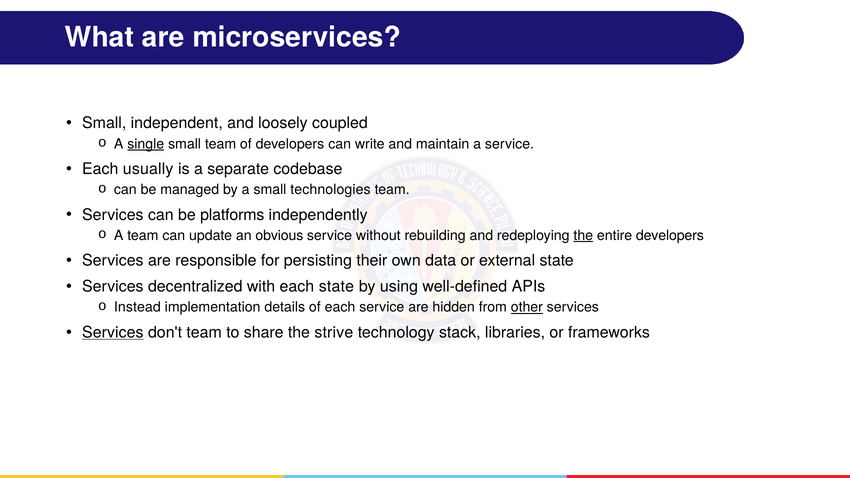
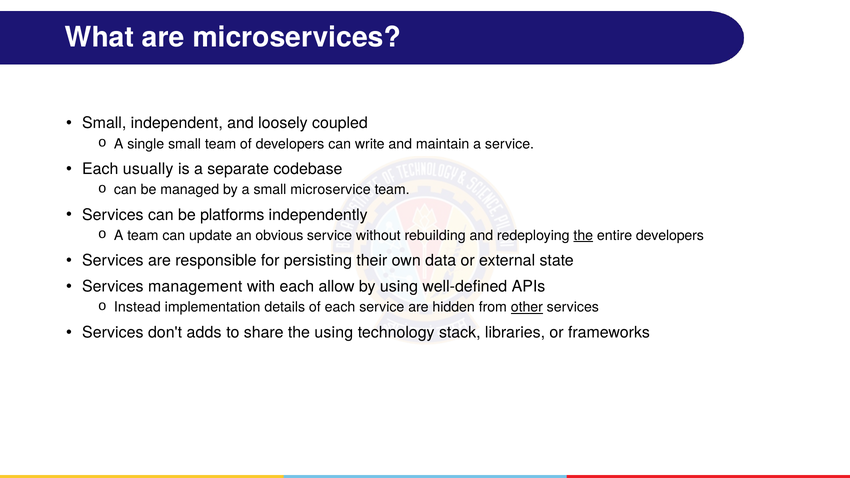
single underline: present -> none
technologies: technologies -> microservice
decentralized: decentralized -> management
each state: state -> allow
Services at (113, 332) underline: present -> none
don't team: team -> adds
the strive: strive -> using
